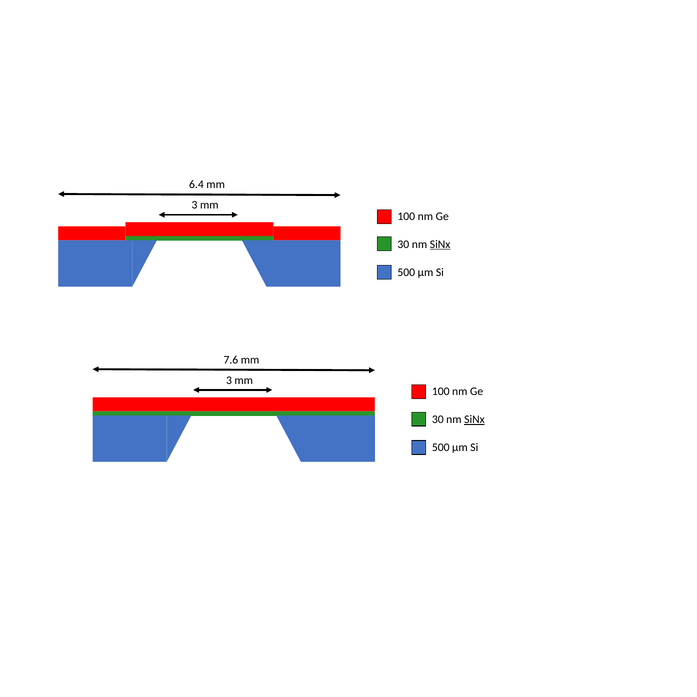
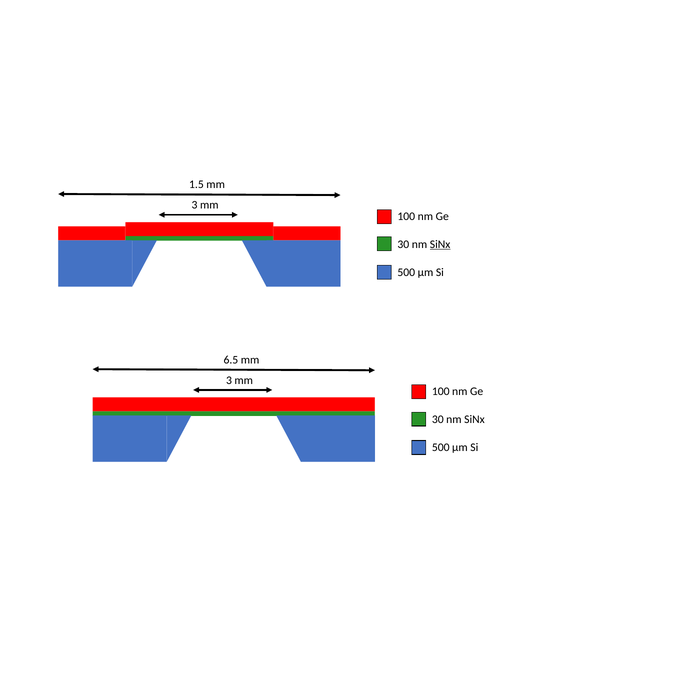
6.4: 6.4 -> 1.5
7.6: 7.6 -> 6.5
SiNx at (474, 419) underline: present -> none
